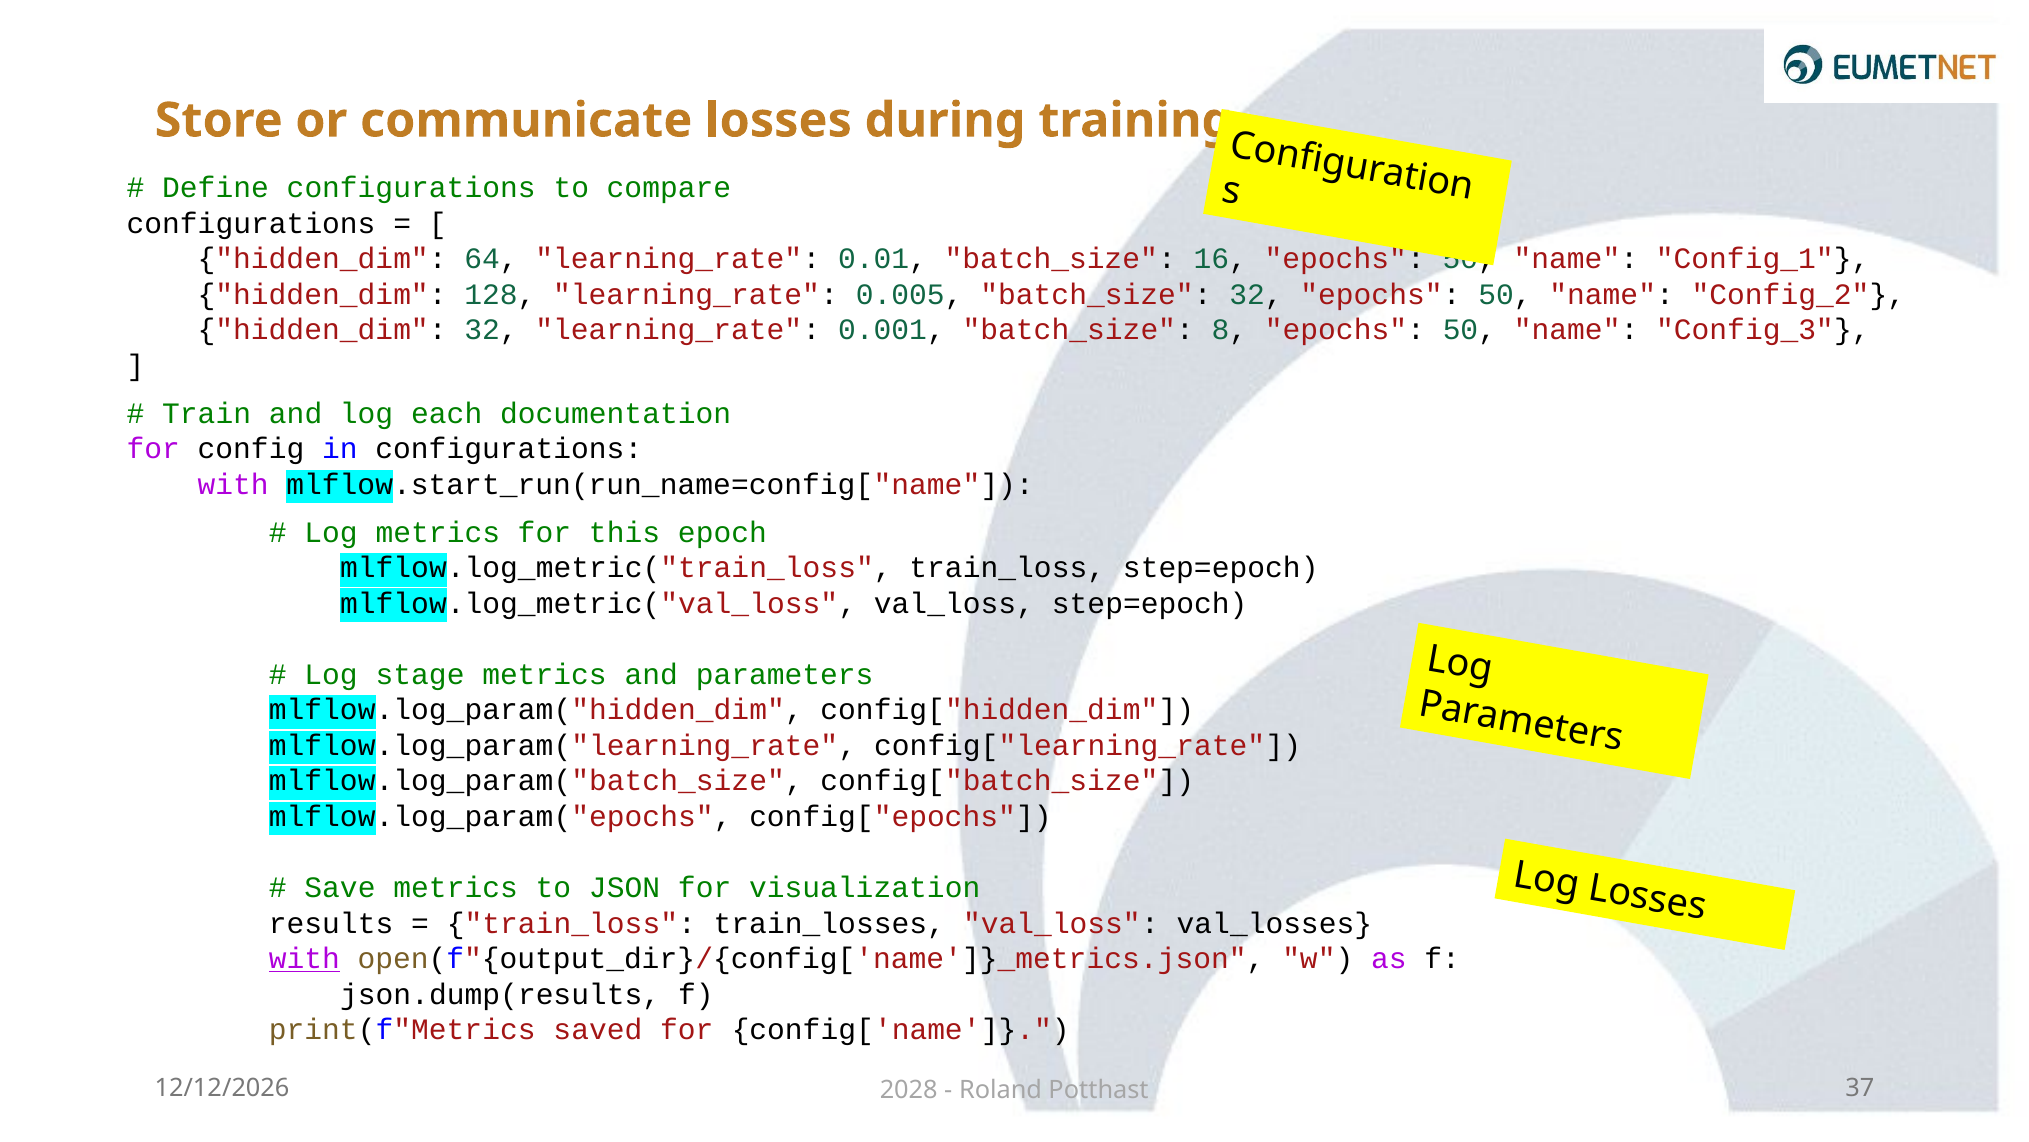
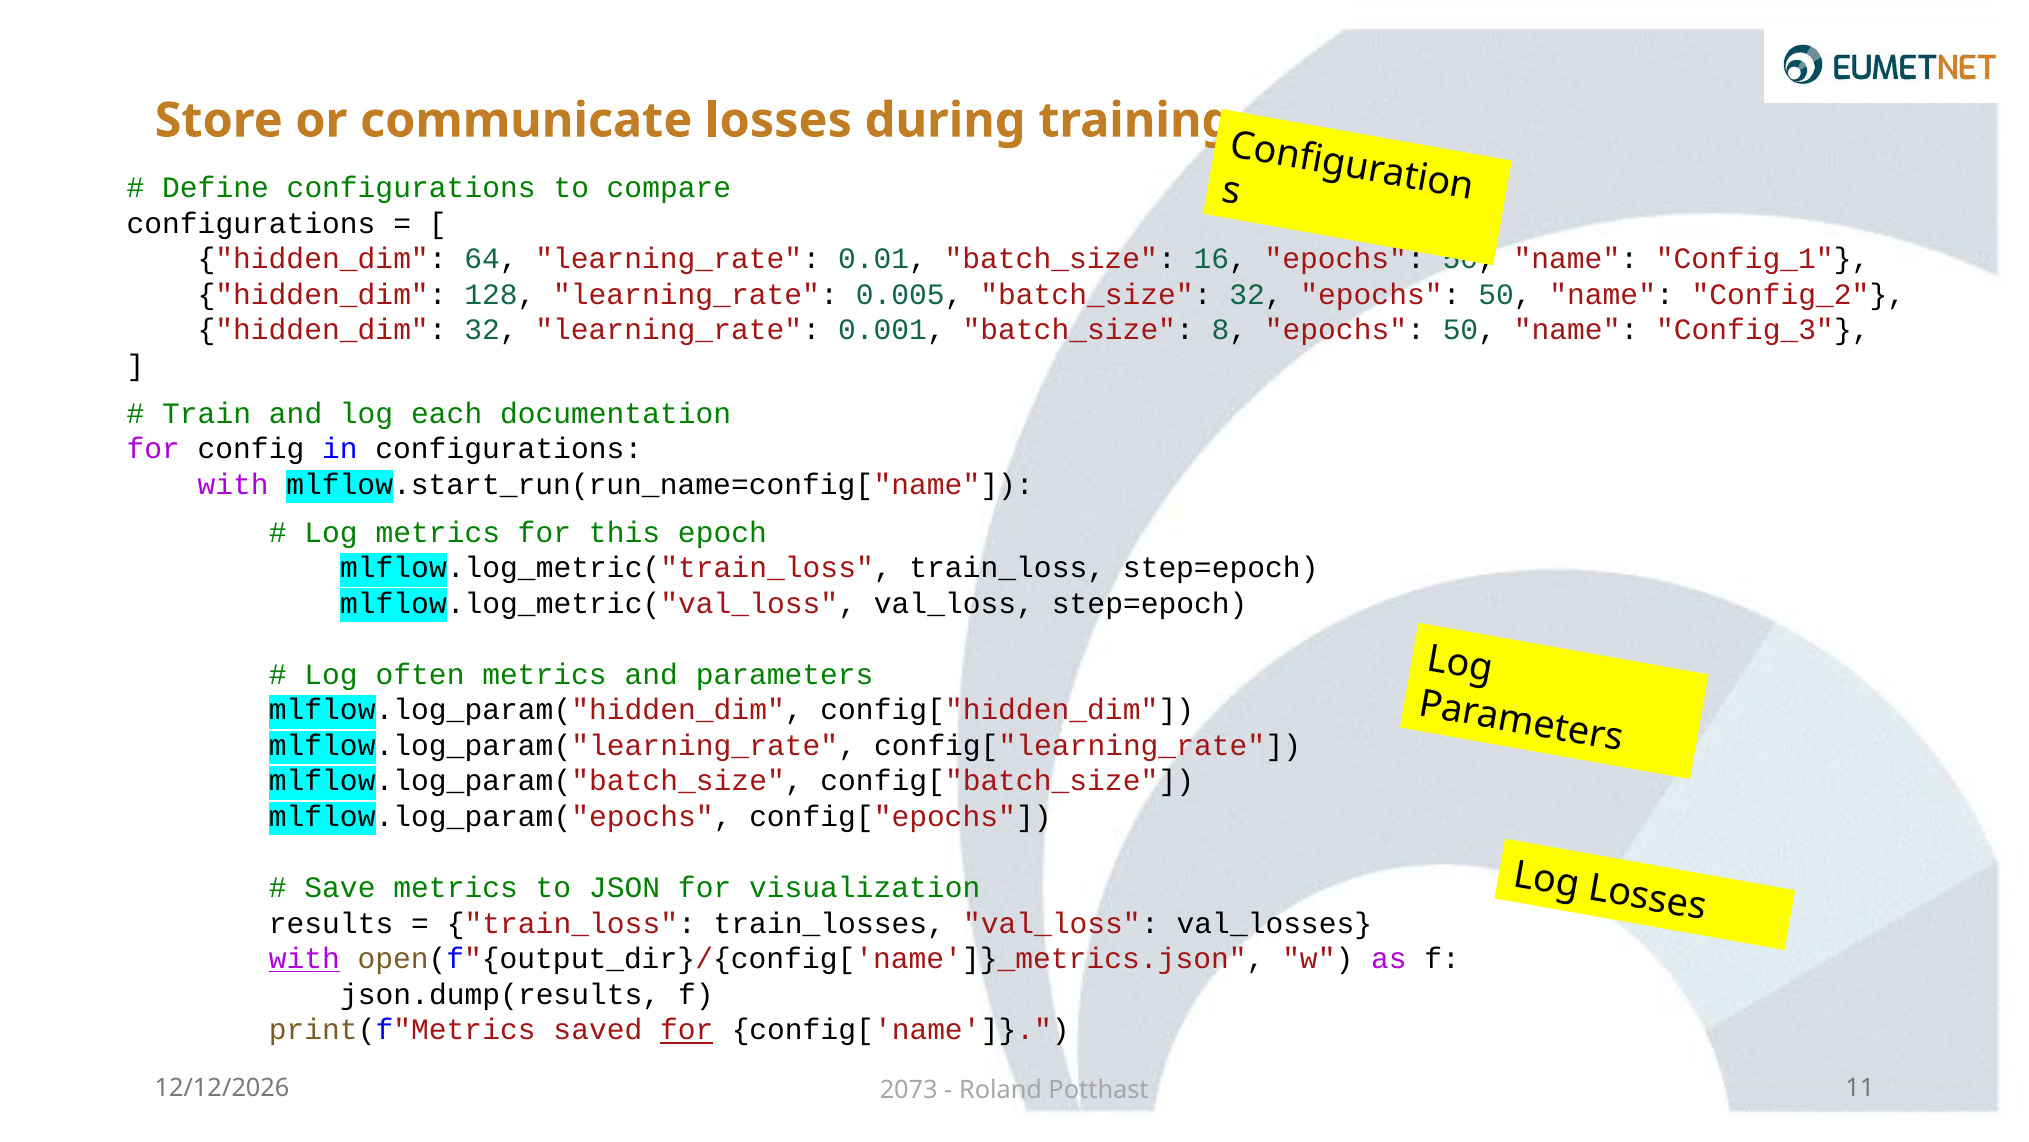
stage: stage -> often
for at (687, 1029) underline: none -> present
37: 37 -> 11
2028: 2028 -> 2073
